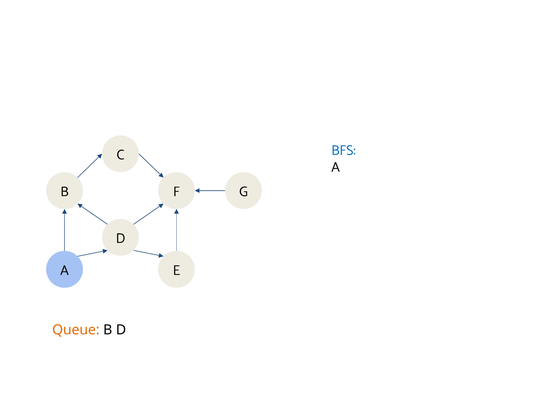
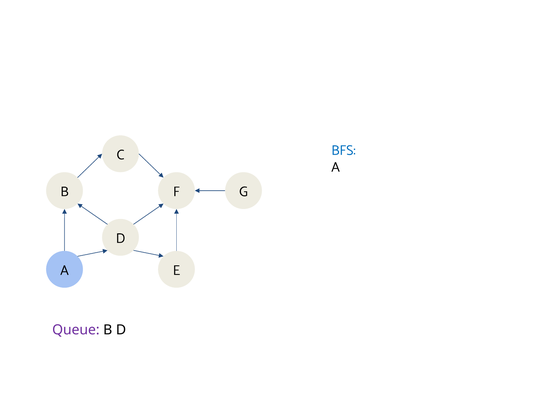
Queue colour: orange -> purple
